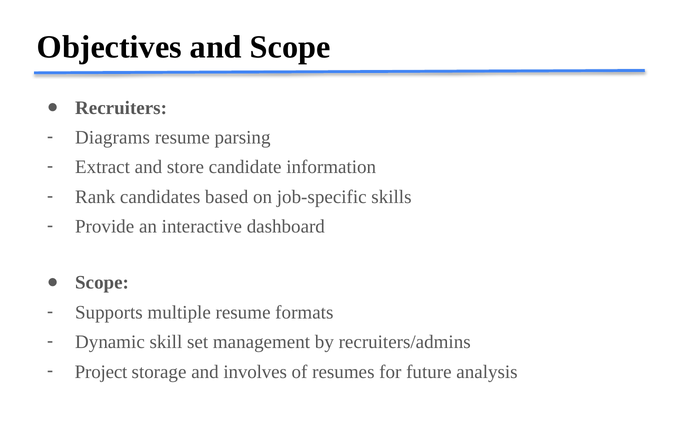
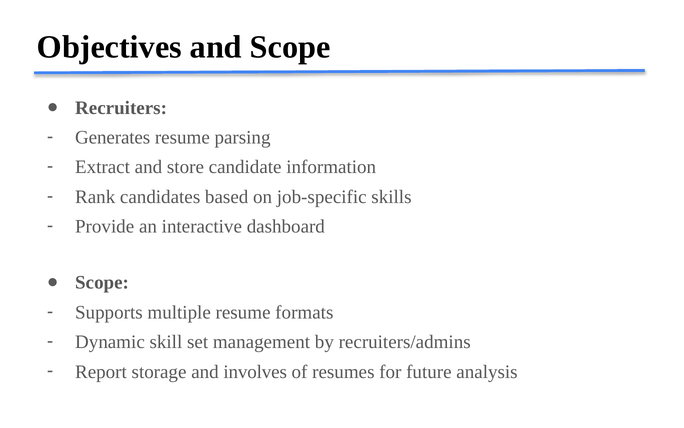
Diagrams: Diagrams -> Generates
Project: Project -> Report
